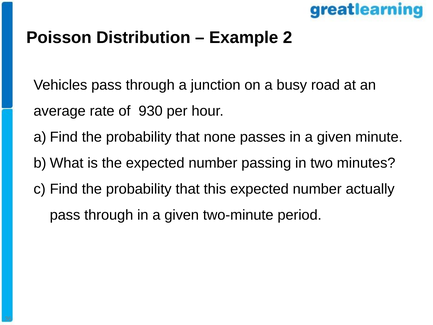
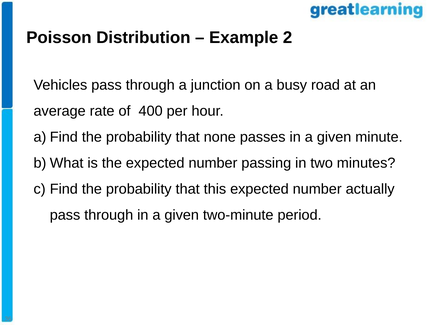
930: 930 -> 400
